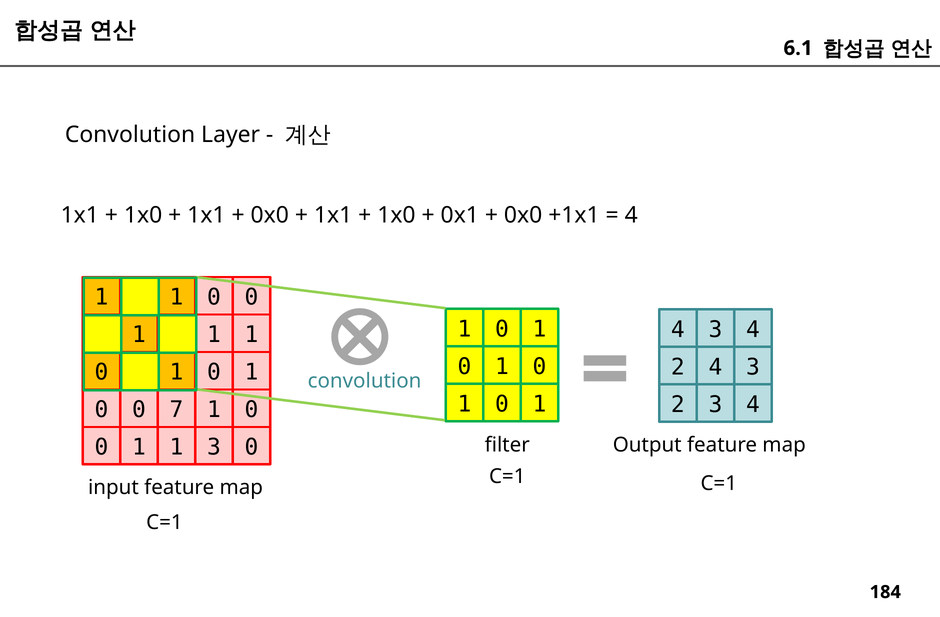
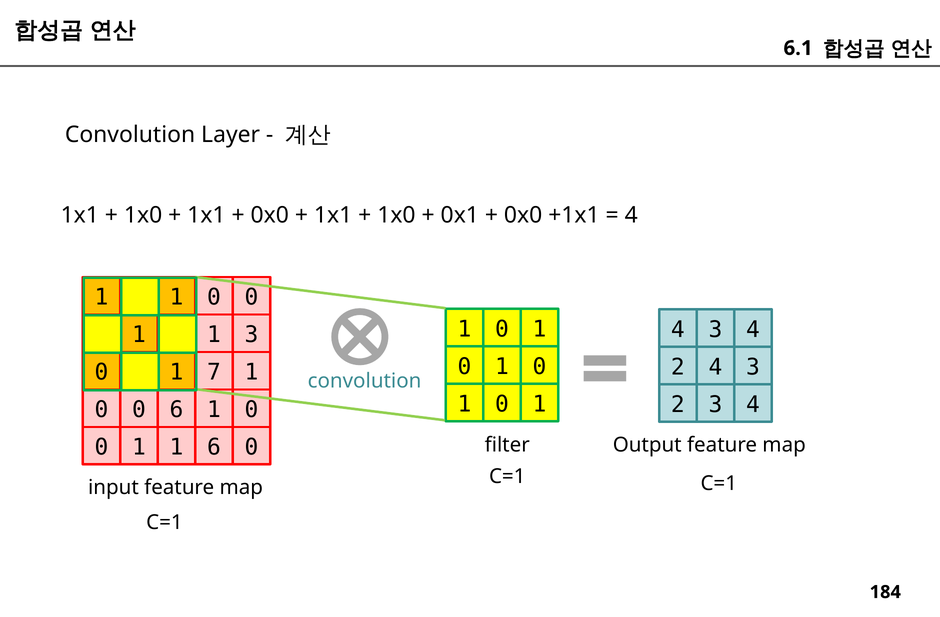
1 at (251, 335): 1 -> 3
0 at (214, 373): 0 -> 7
0 7: 7 -> 6
1 3: 3 -> 6
